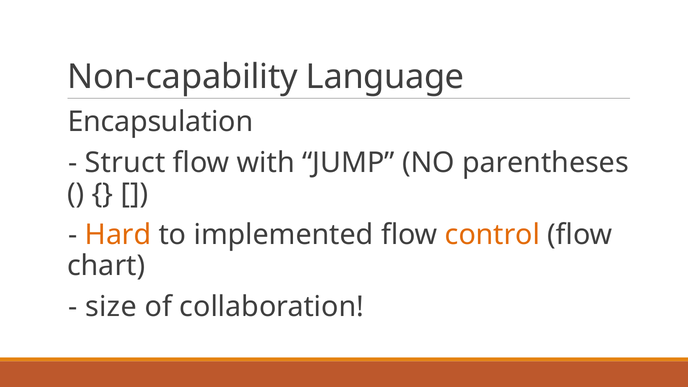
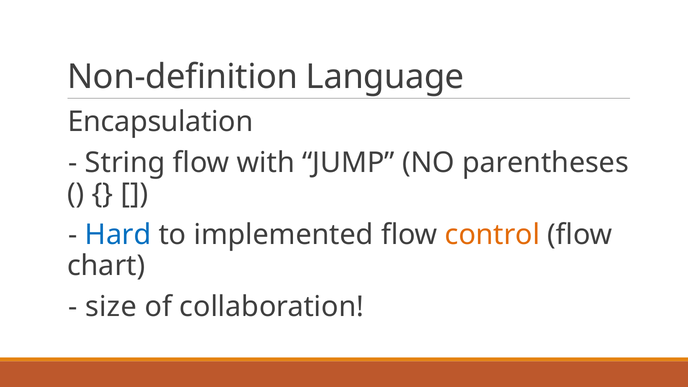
Non-capability: Non-capability -> Non-definition
Struct: Struct -> String
Hard colour: orange -> blue
